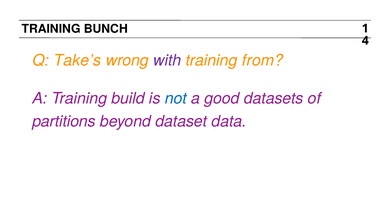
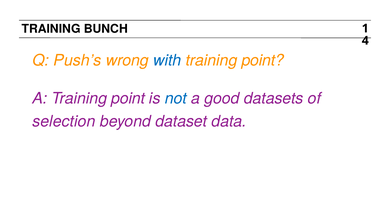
Take’s: Take’s -> Push’s
with colour: purple -> blue
from at (263, 60): from -> point
A Training build: build -> point
partitions: partitions -> selection
